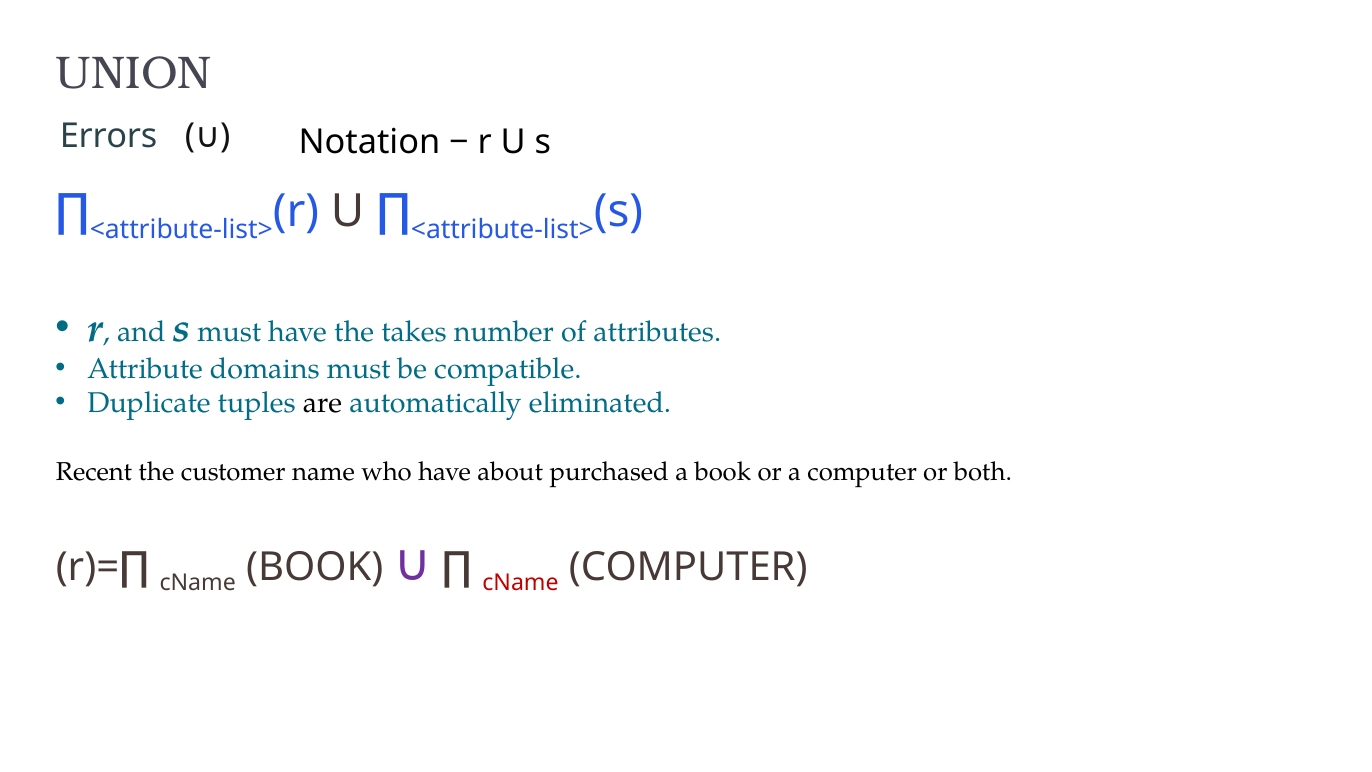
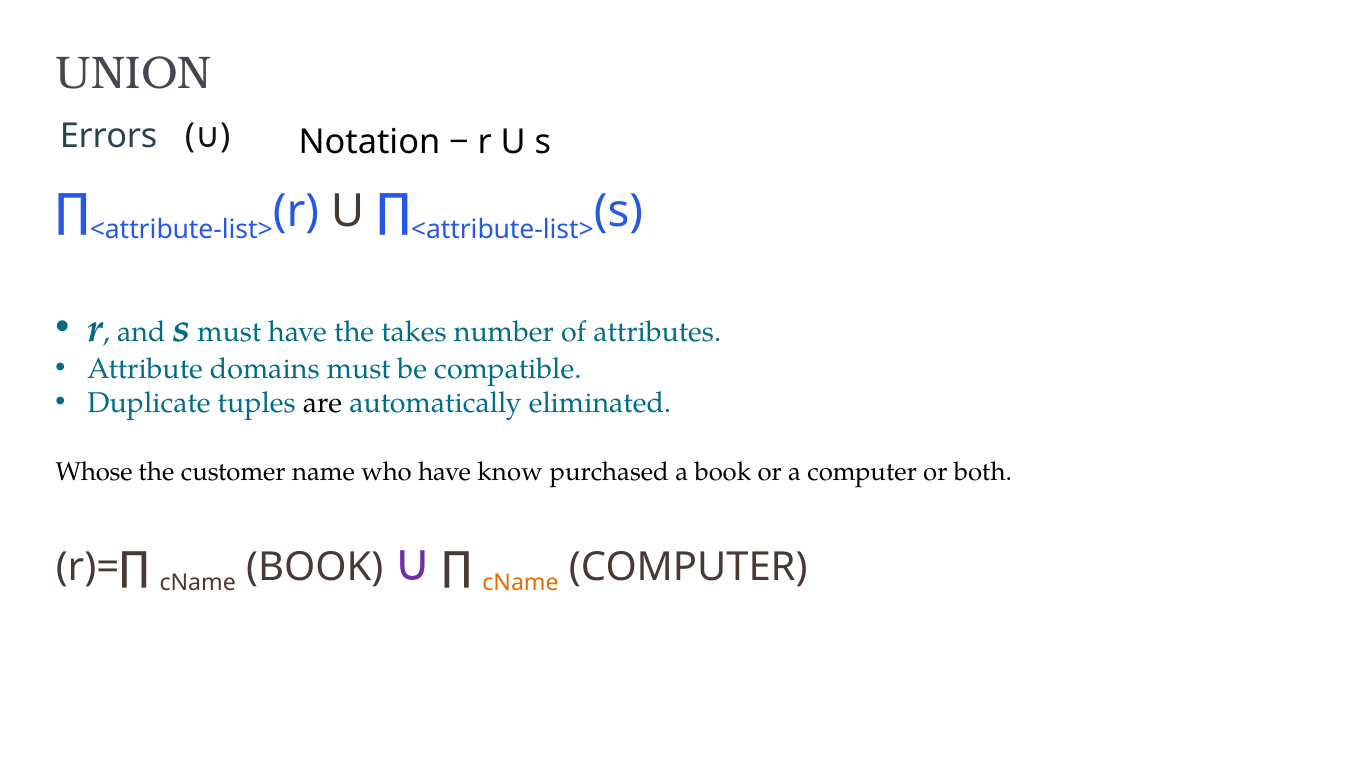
Recent: Recent -> Whose
about: about -> know
cName at (520, 583) colour: red -> orange
